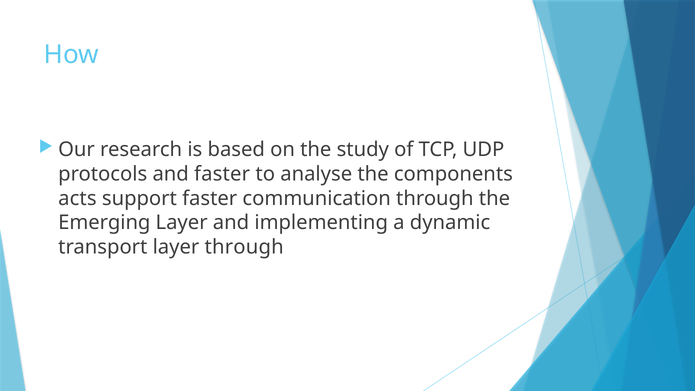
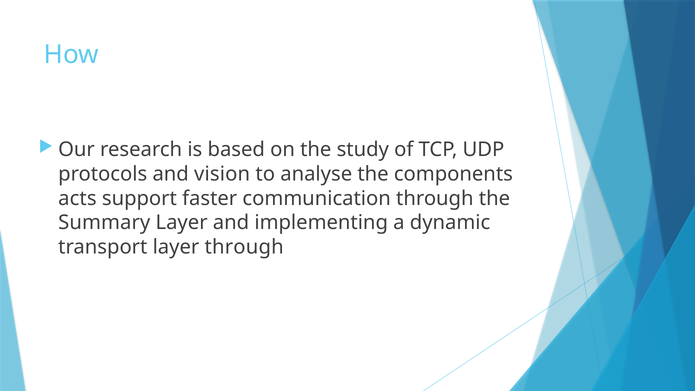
and faster: faster -> vision
Emerging: Emerging -> Summary
